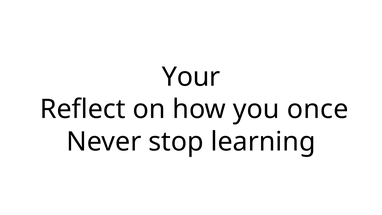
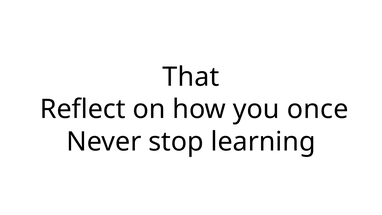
Your: Your -> That
